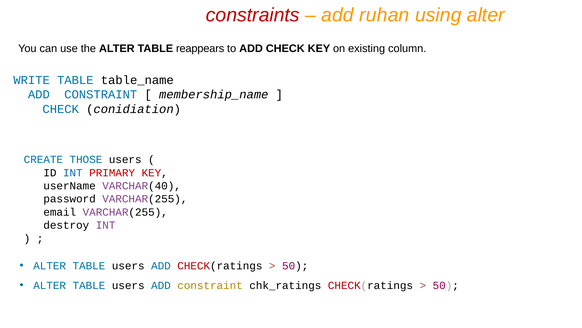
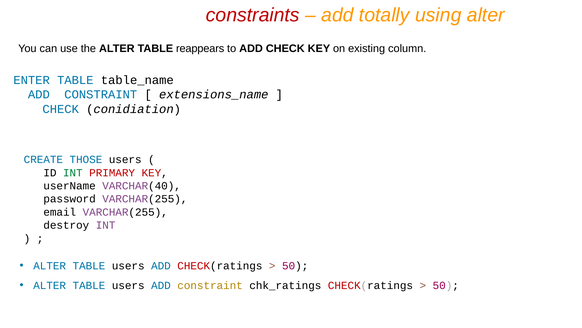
ruhan: ruhan -> totally
WRITE: WRITE -> ENTER
membership_name: membership_name -> extensions_name
INT at (73, 172) colour: blue -> green
